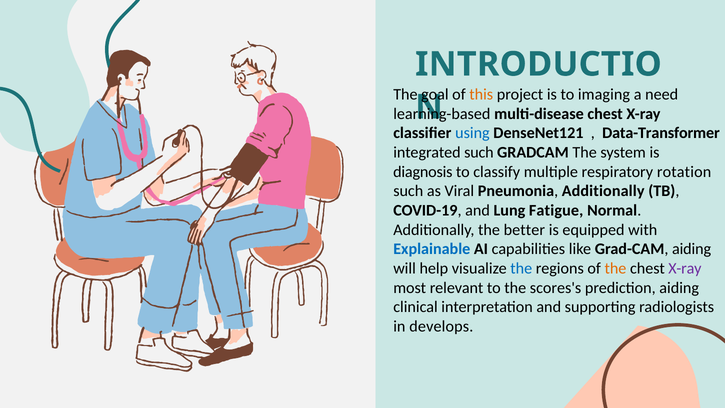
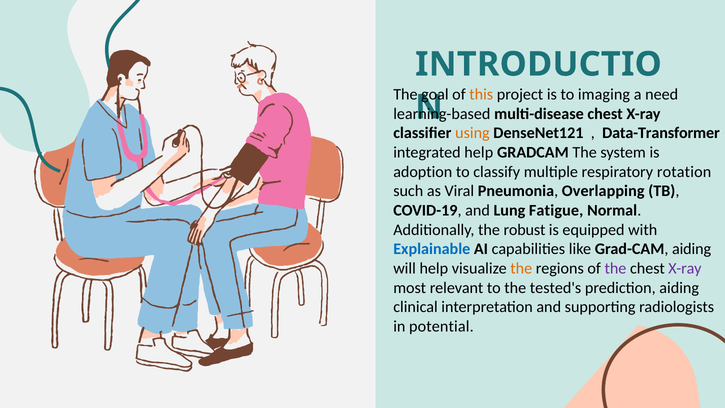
using colour: blue -> orange
integrated such: such -> help
diagnosis: diagnosis -> adoption
Pneumonia Additionally: Additionally -> Overlapping
better: better -> robust
the at (521, 268) colour: blue -> orange
the at (615, 268) colour: orange -> purple
scores's: scores's -> tested's
develops: develops -> potential
